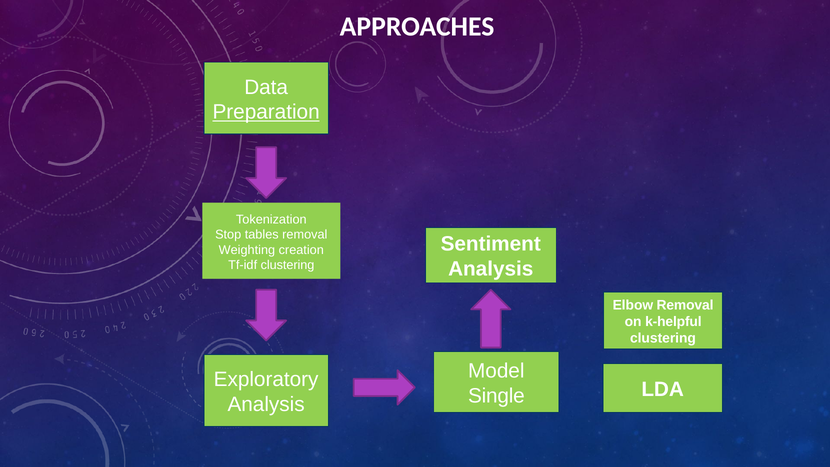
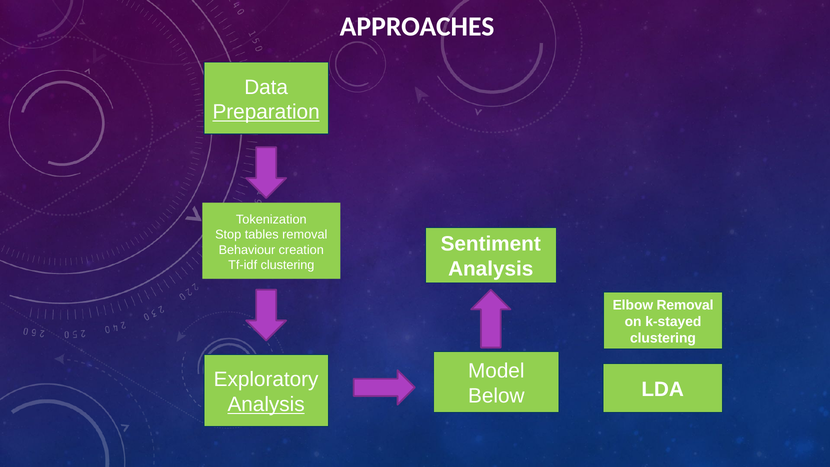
Weighting: Weighting -> Behaviour
k-helpful: k-helpful -> k-stayed
Single: Single -> Below
Analysis at (266, 404) underline: none -> present
